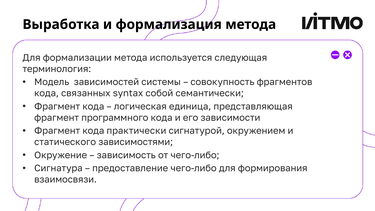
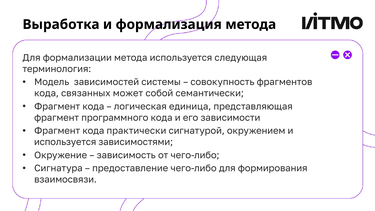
syntax: syntax -> может
статического at (65, 142): статического -> используется
